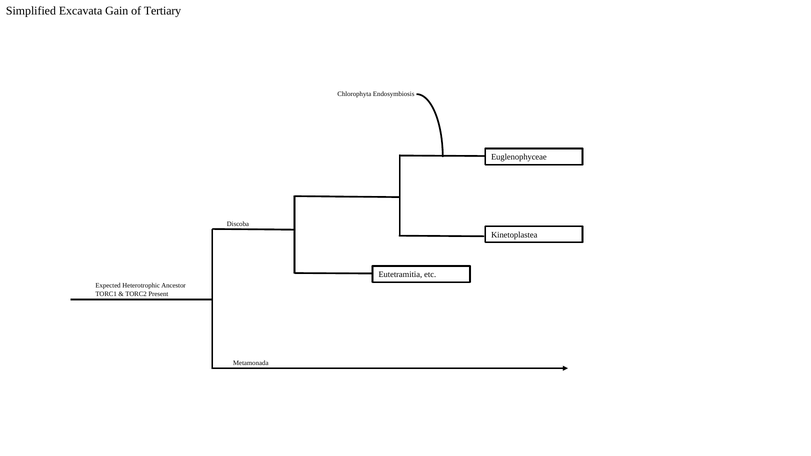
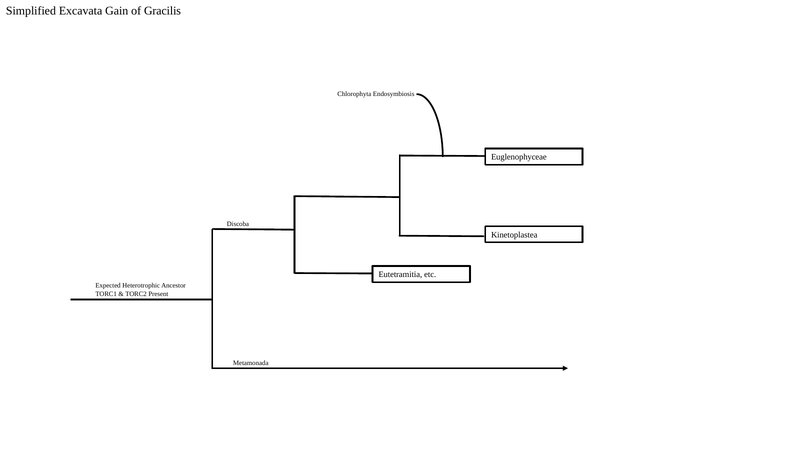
Tertiary: Tertiary -> Gracilis
